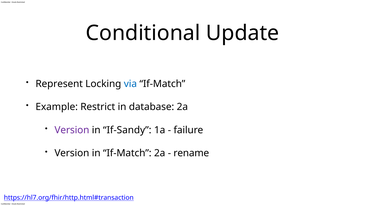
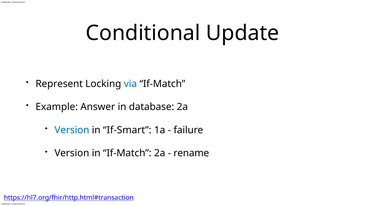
Restrict: Restrict -> Answer
Version at (72, 130) colour: purple -> blue
If-Sandy: If-Sandy -> If-Smart
